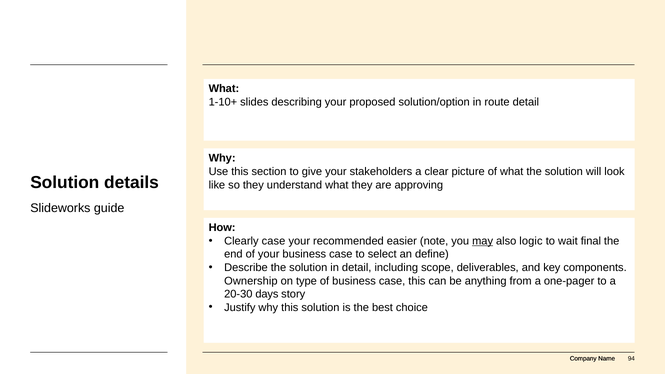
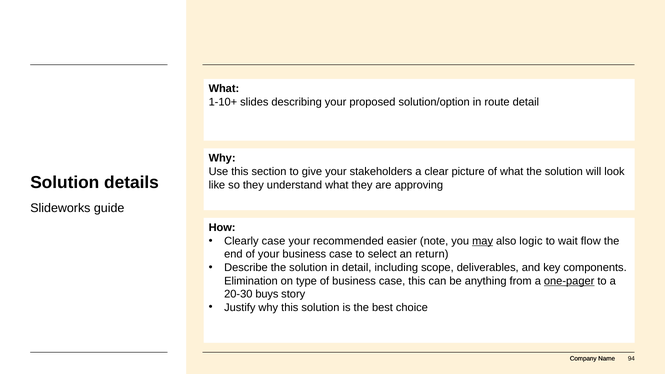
final: final -> flow
define: define -> return
Ownership: Ownership -> Elimination
one-pager underline: none -> present
days: days -> buys
